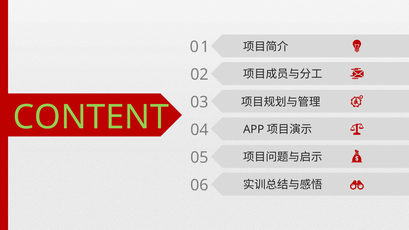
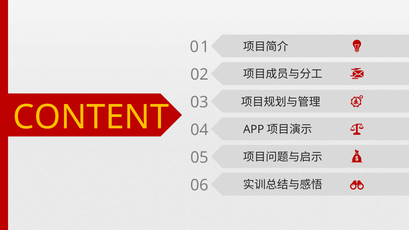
CONTENT colour: light green -> yellow
